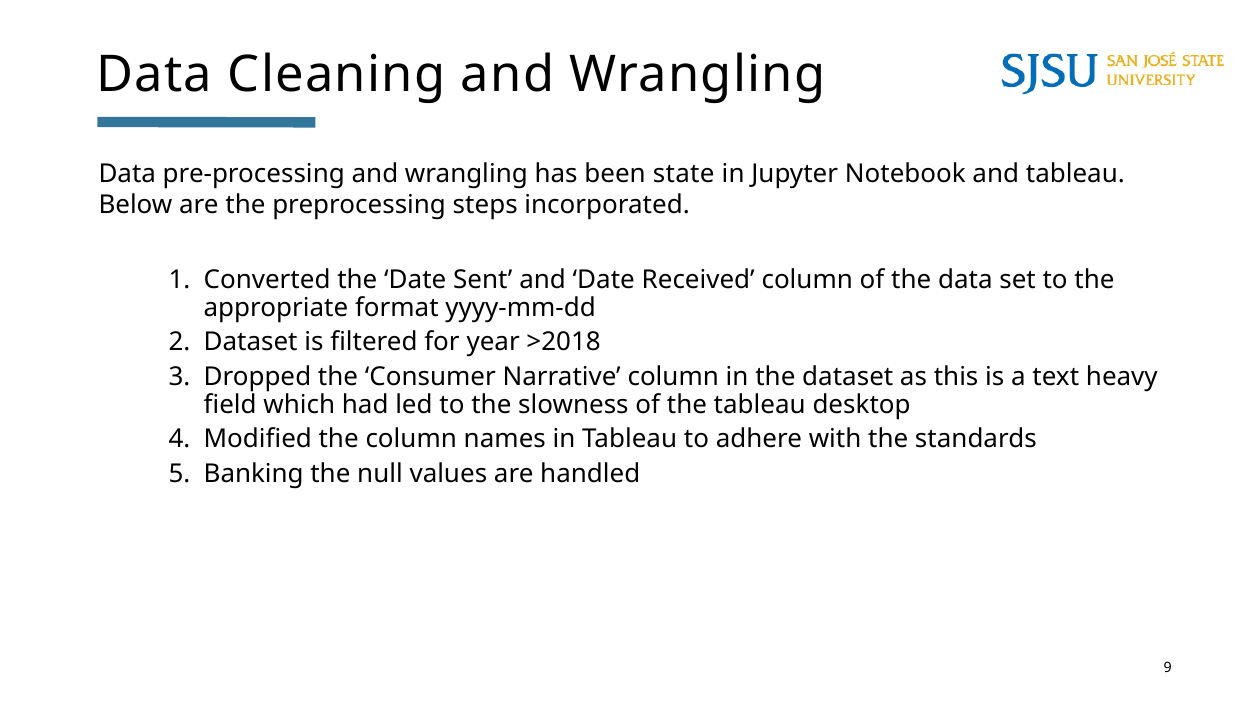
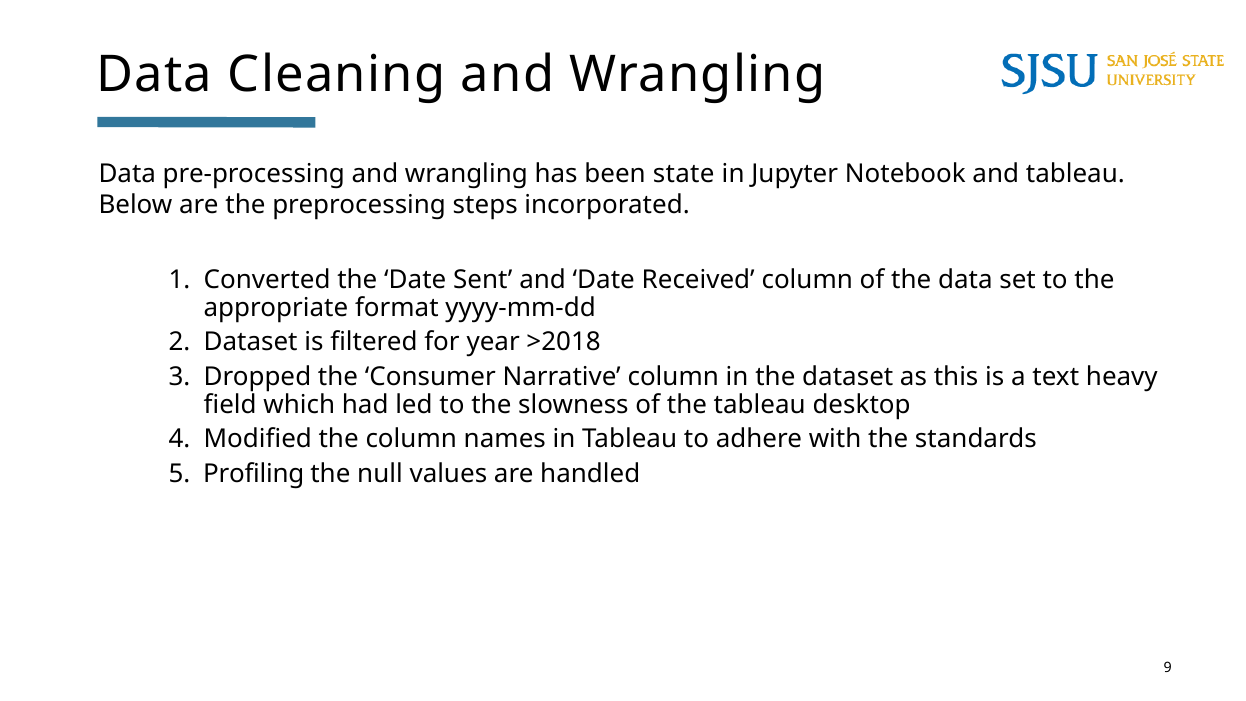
Banking: Banking -> Profiling
